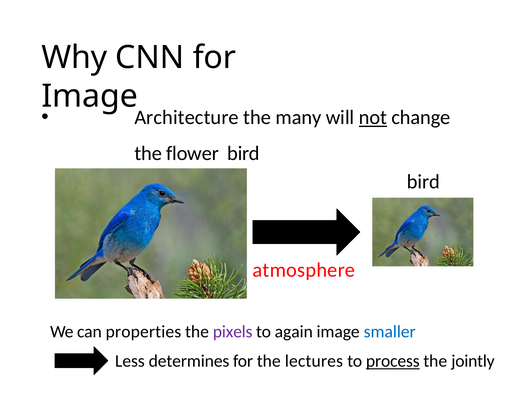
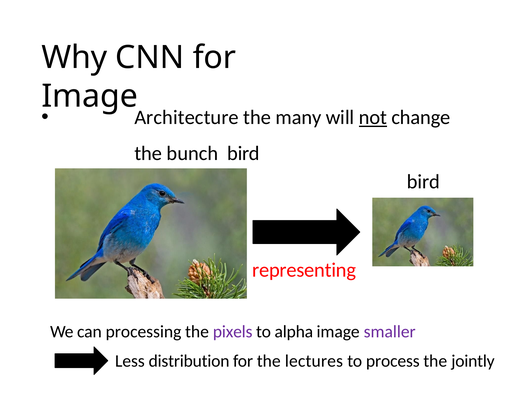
flower: flower -> bunch
atmosphere: atmosphere -> representing
properties: properties -> processing
again: again -> alpha
smaller colour: blue -> purple
determines: determines -> distribution
process underline: present -> none
